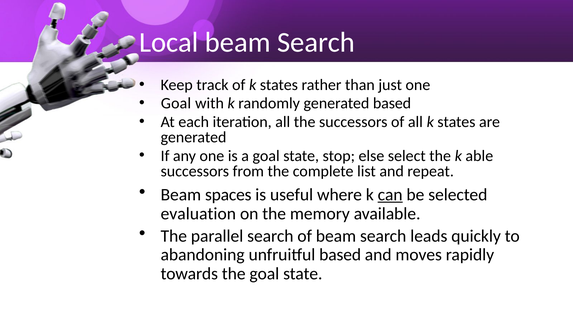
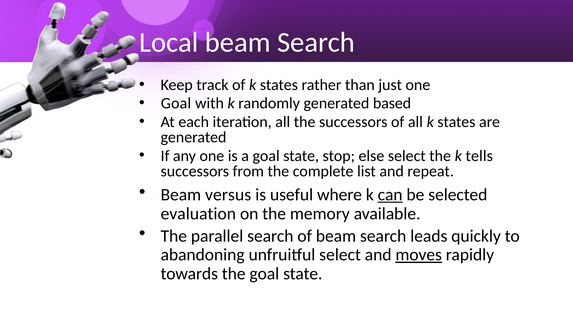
able: able -> tells
spaces: spaces -> versus
unfruitful based: based -> select
moves underline: none -> present
